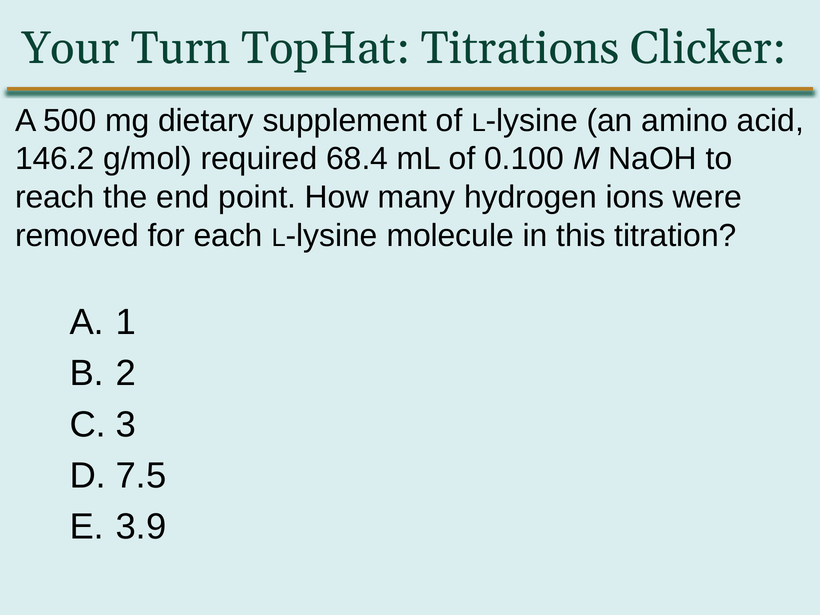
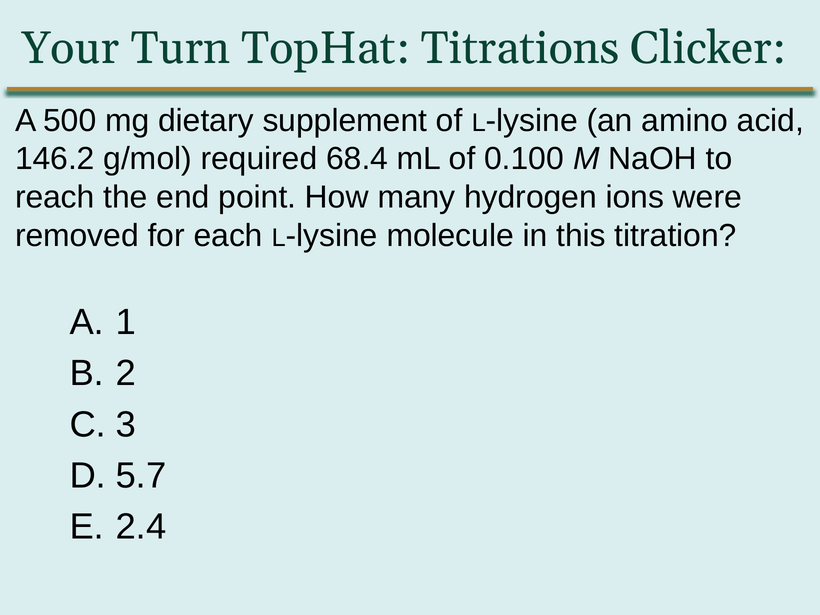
7.5: 7.5 -> 5.7
3.9: 3.9 -> 2.4
